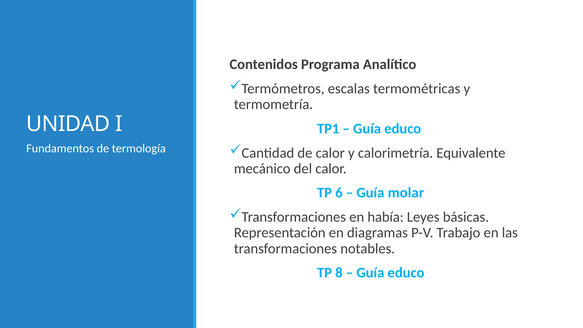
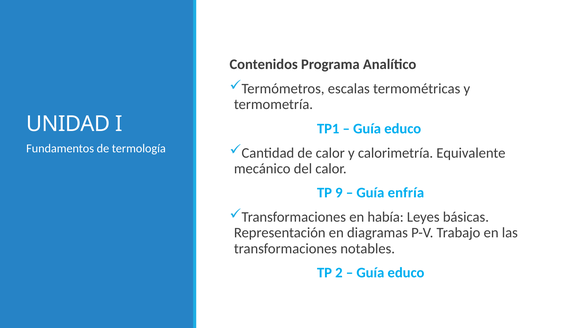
6: 6 -> 9
molar: molar -> enfría
8: 8 -> 2
